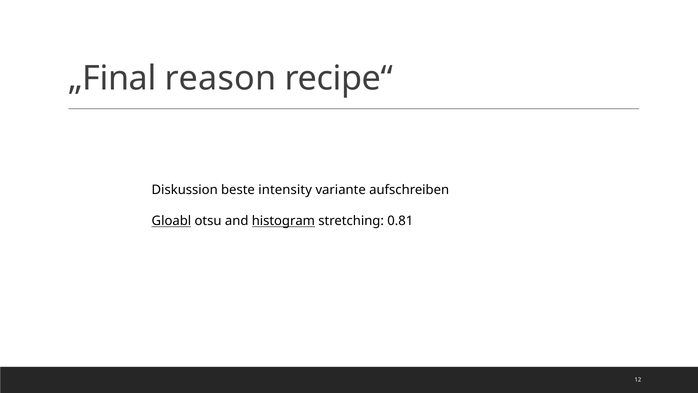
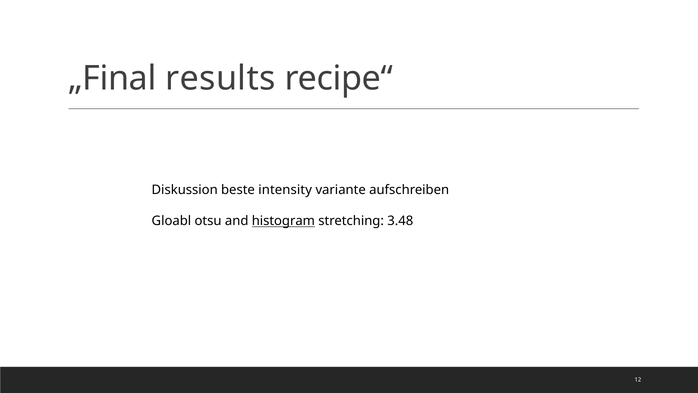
reason: reason -> results
Gloabl underline: present -> none
0.81: 0.81 -> 3.48
